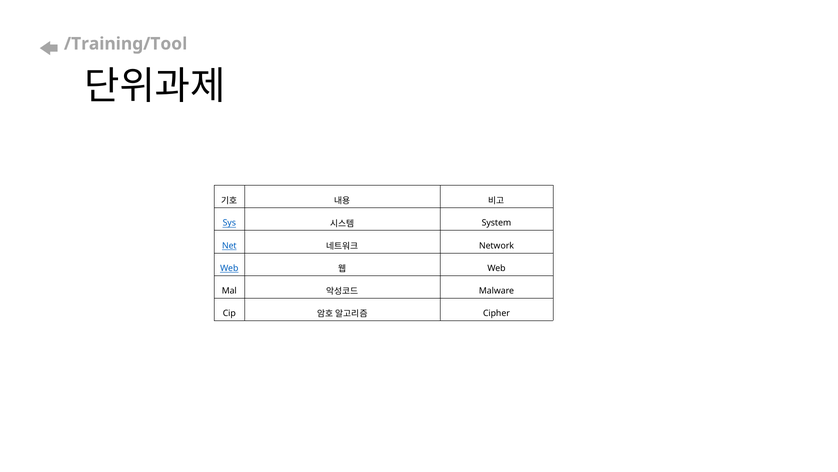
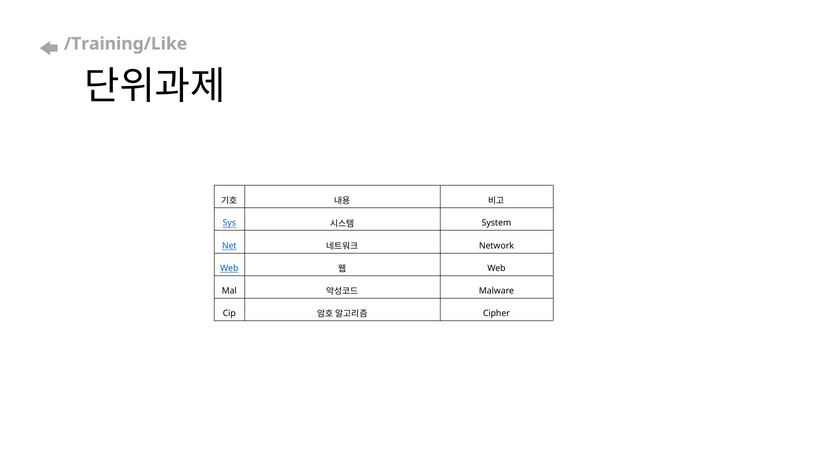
/Training/Tool: /Training/Tool -> /Training/Like
